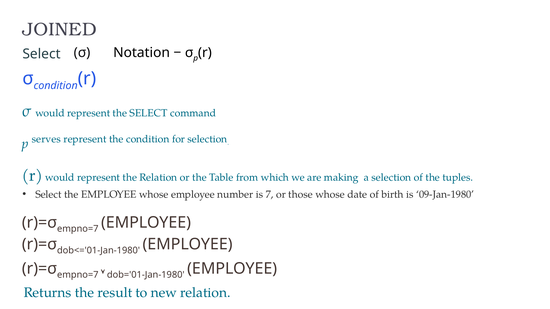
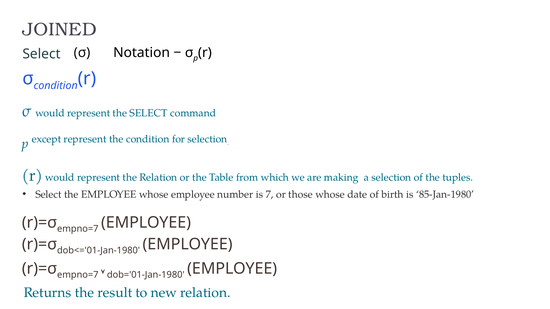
serves: serves -> except
09-Jan-1980: 09-Jan-1980 -> 85-Jan-1980
